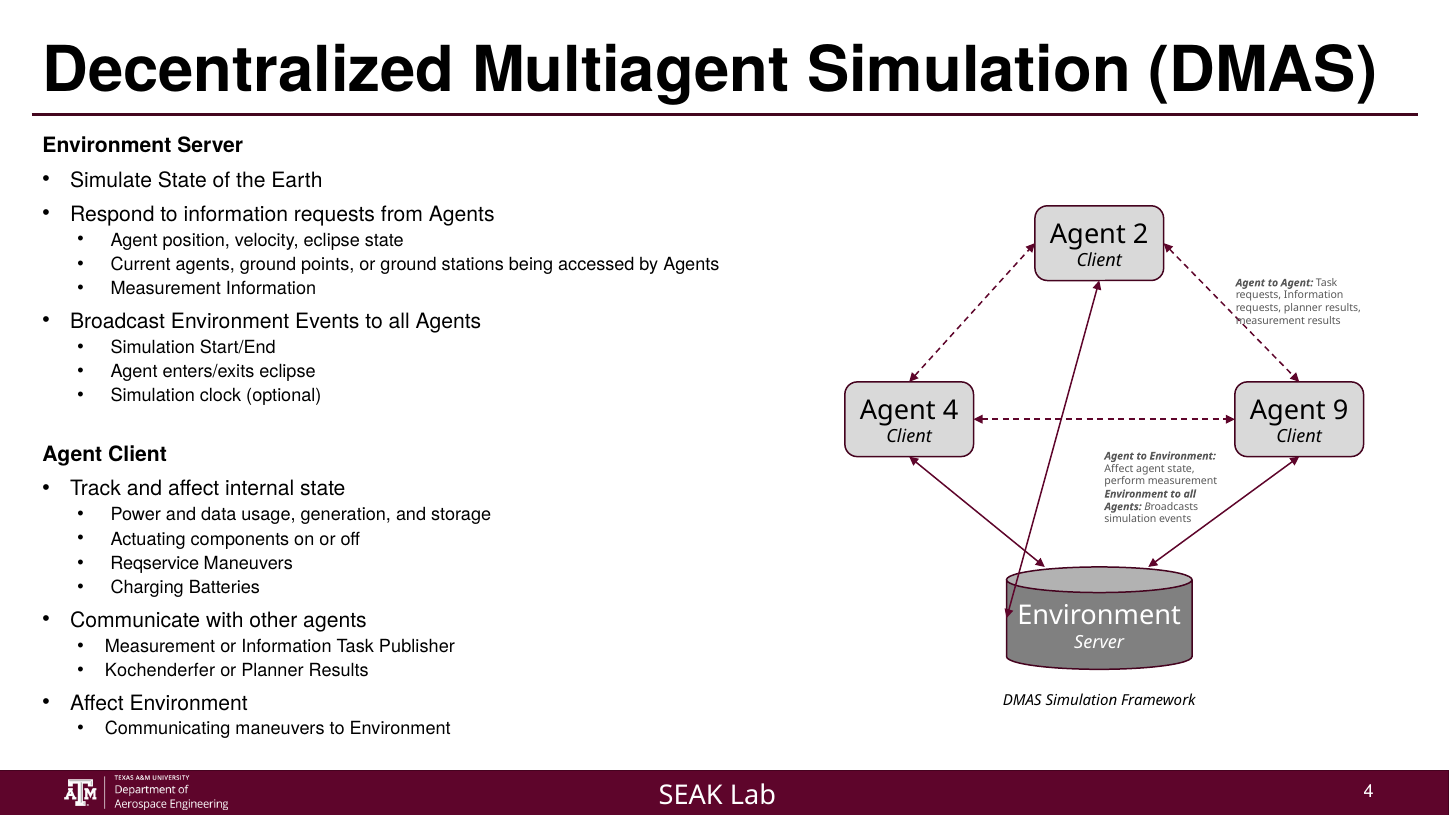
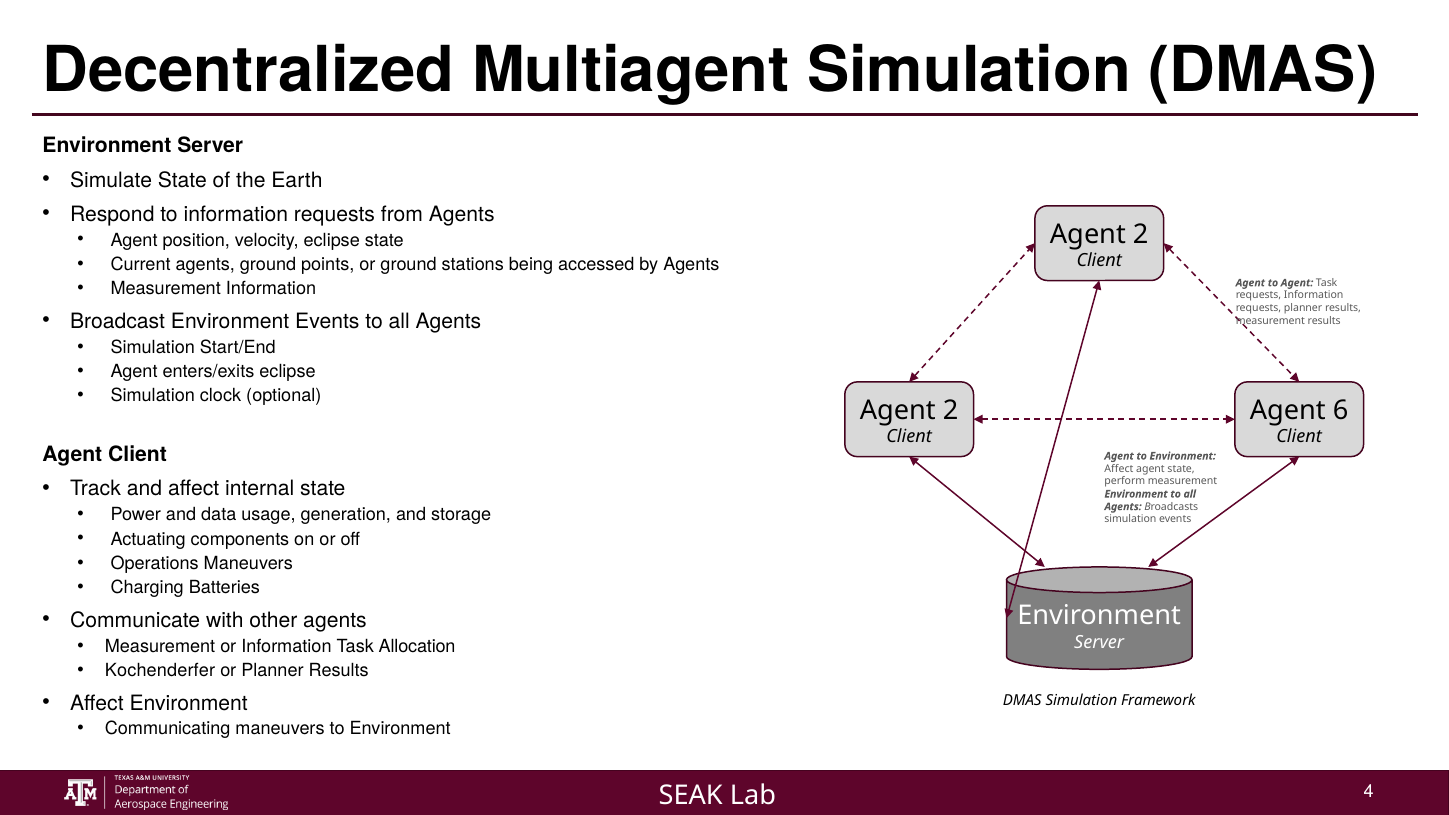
4 at (951, 410): 4 -> 2
9: 9 -> 6
Reqservice: Reqservice -> Operations
Publisher: Publisher -> Allocation
